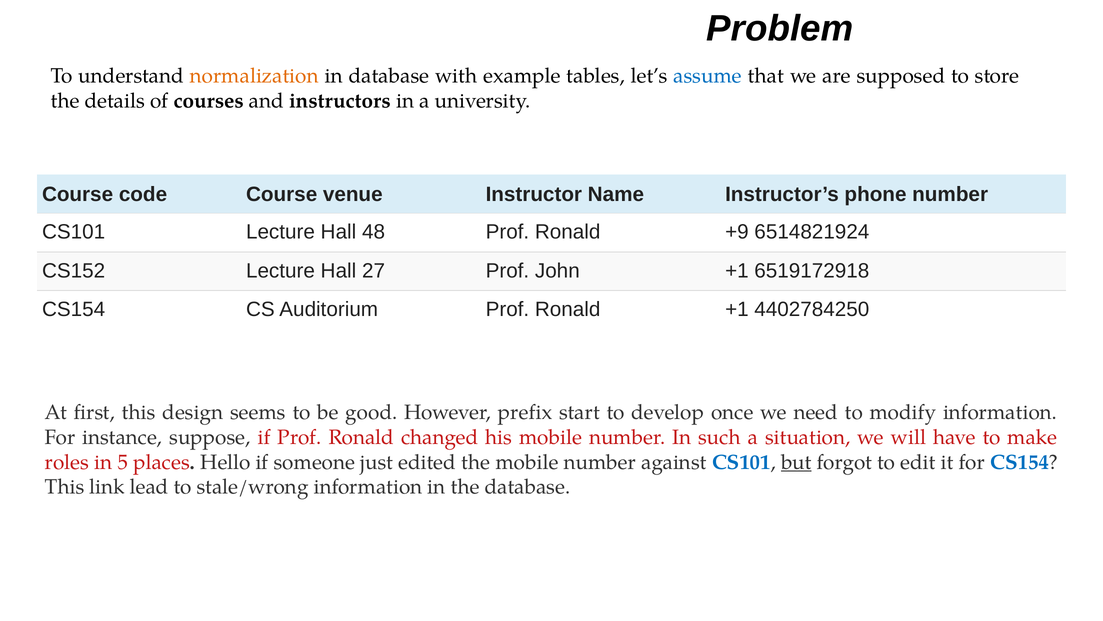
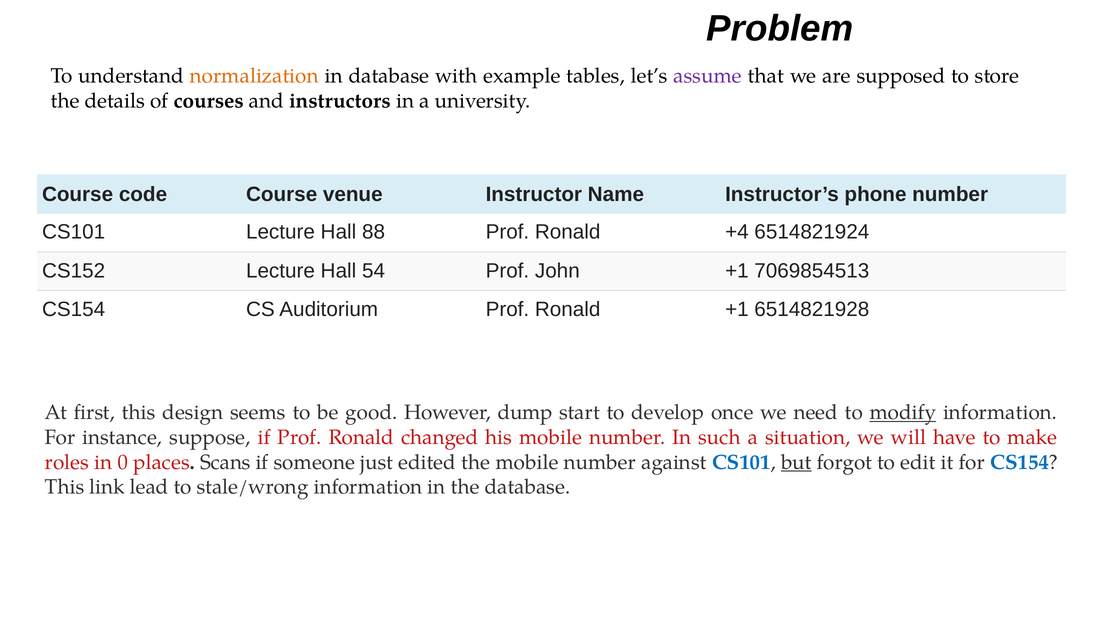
assume colour: blue -> purple
48: 48 -> 88
+9: +9 -> +4
27: 27 -> 54
6519172918: 6519172918 -> 7069854513
4402784250: 4402784250 -> 6514821928
prefix: prefix -> dump
modify underline: none -> present
5: 5 -> 0
Hello: Hello -> Scans
